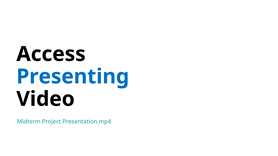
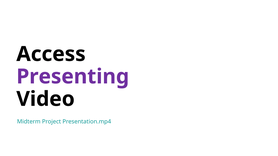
Presenting colour: blue -> purple
